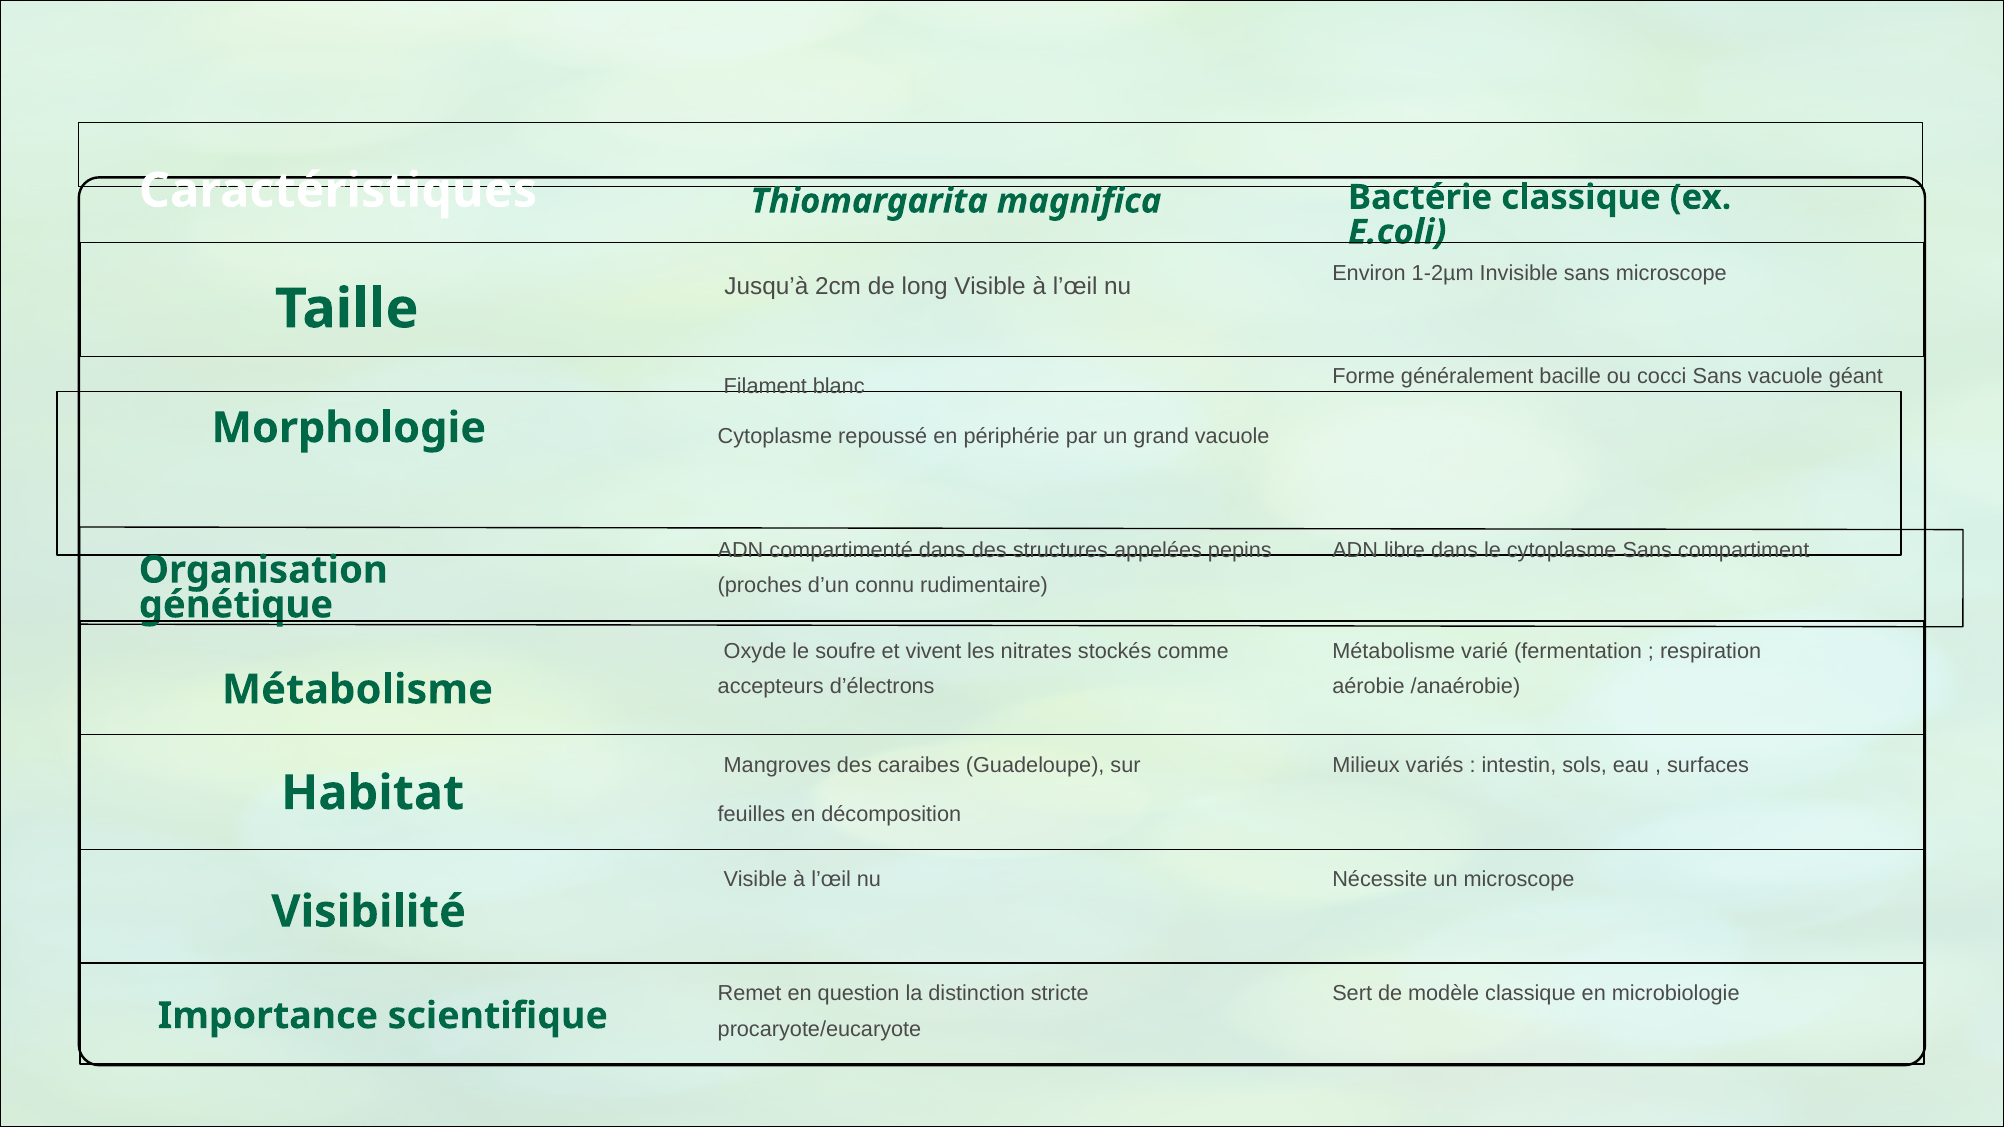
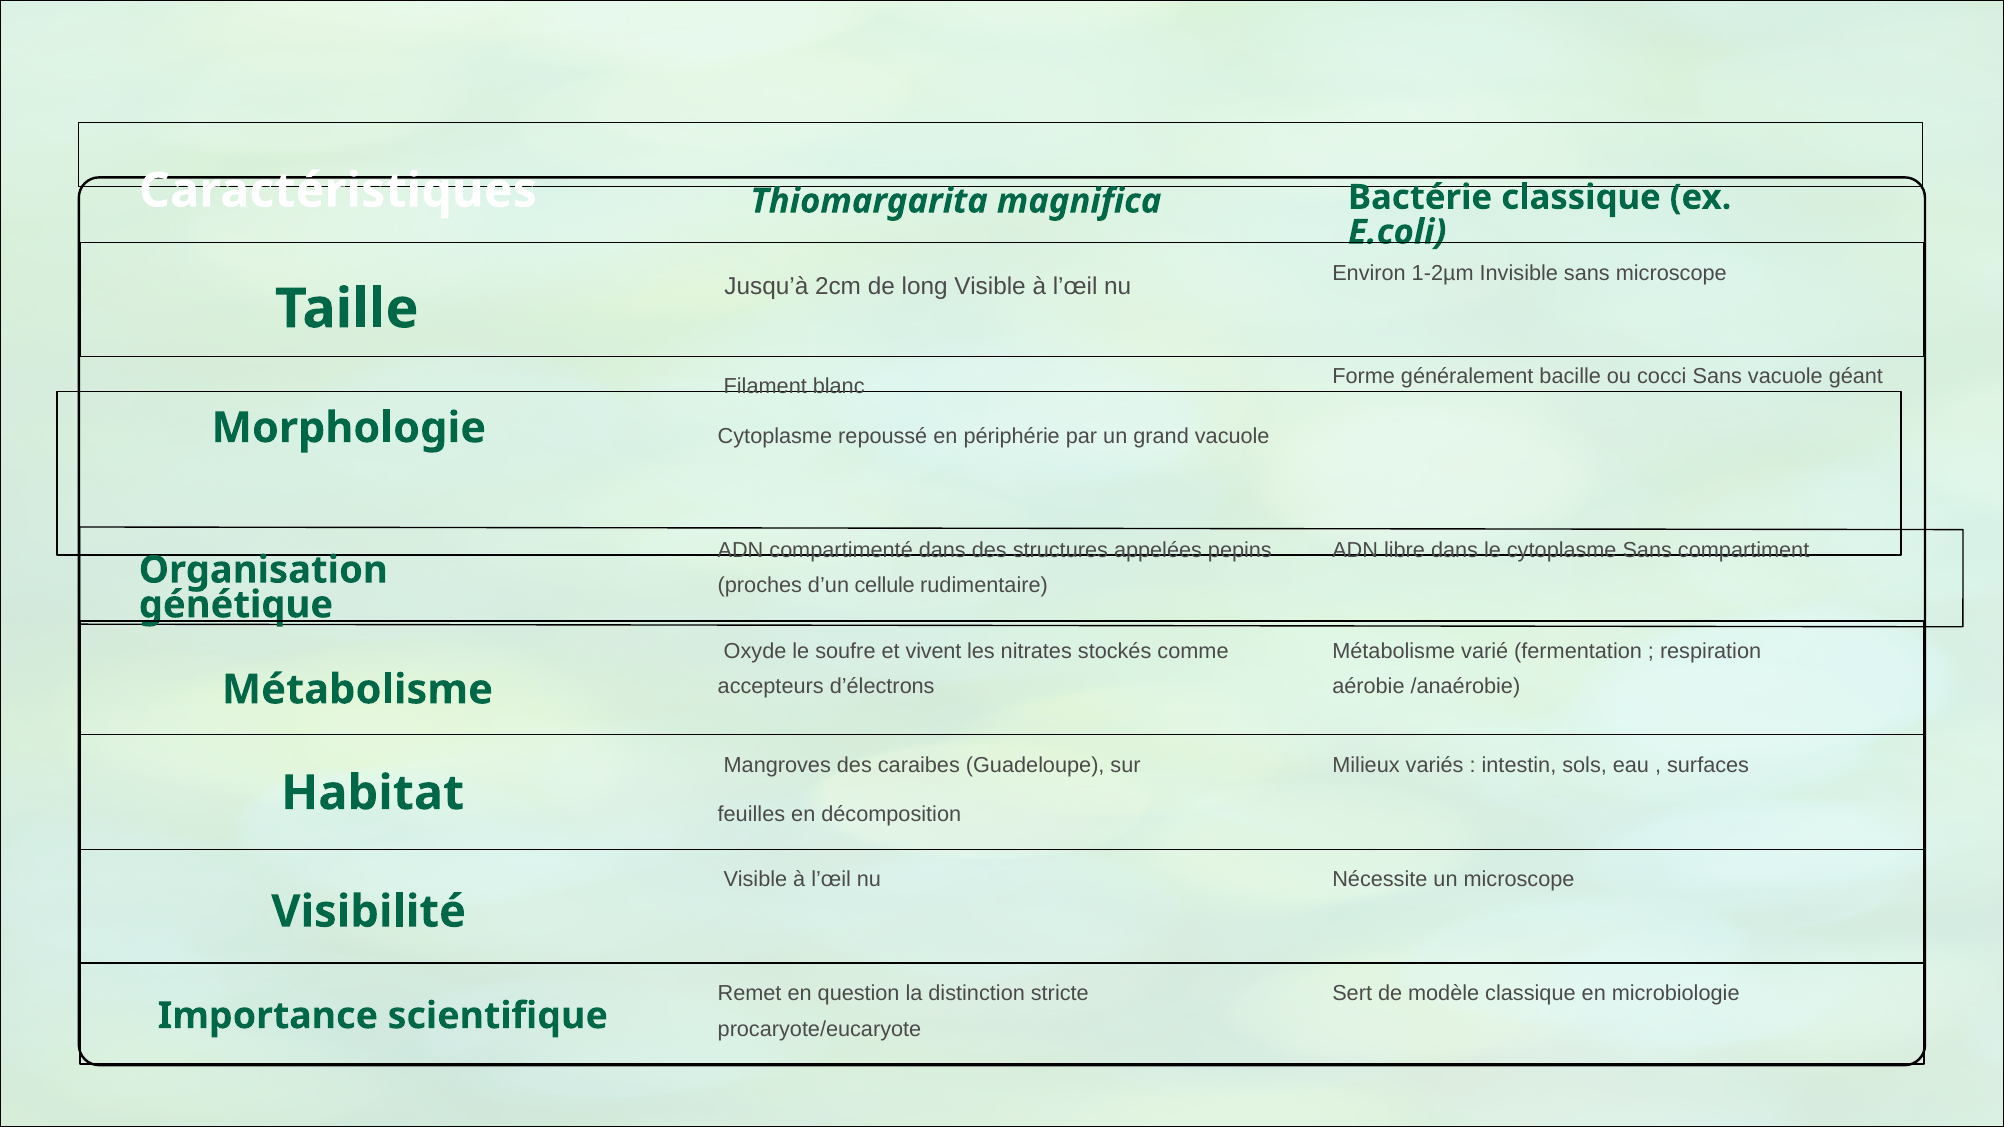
connu: connu -> cellule
